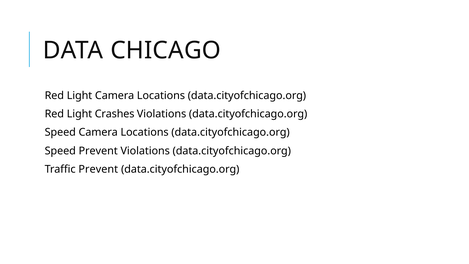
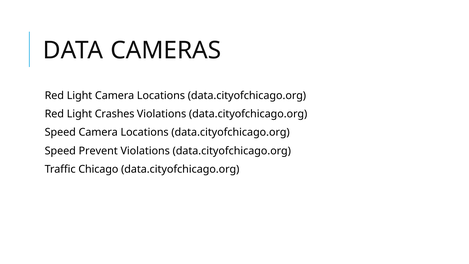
CHICAGO: CHICAGO -> CAMERAS
Traffic Prevent: Prevent -> Chicago
